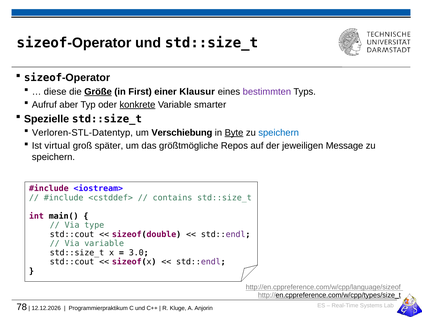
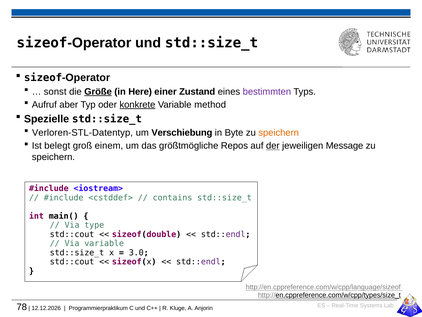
diese: diese -> sonst
First: First -> Here
Klausur: Klausur -> Zustand
smarter: smarter -> method
Byte underline: present -> none
speichern at (279, 132) colour: blue -> orange
virtual: virtual -> belegt
später: später -> einem
der underline: none -> present
